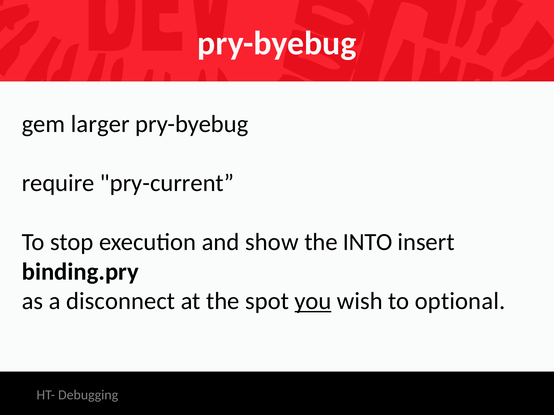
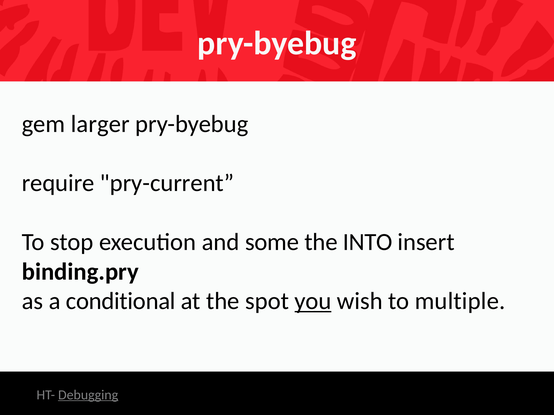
show: show -> some
disconnect: disconnect -> conditional
optional: optional -> multiple
Debugging underline: none -> present
